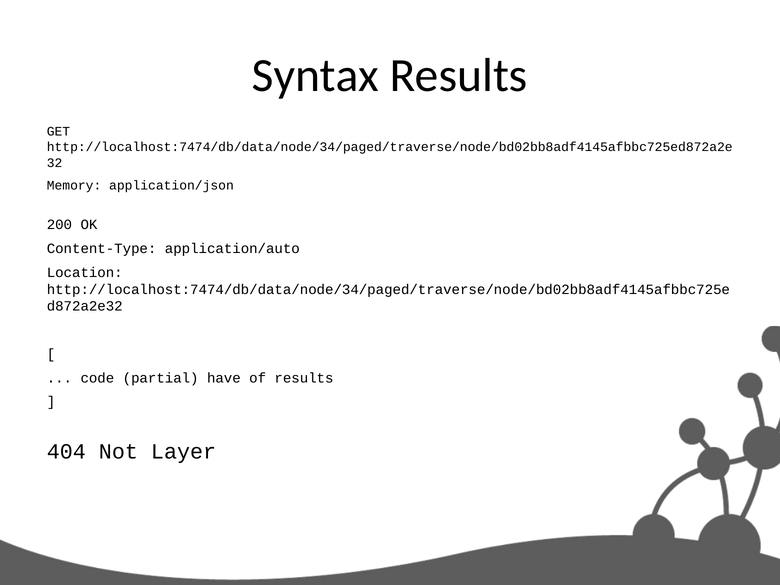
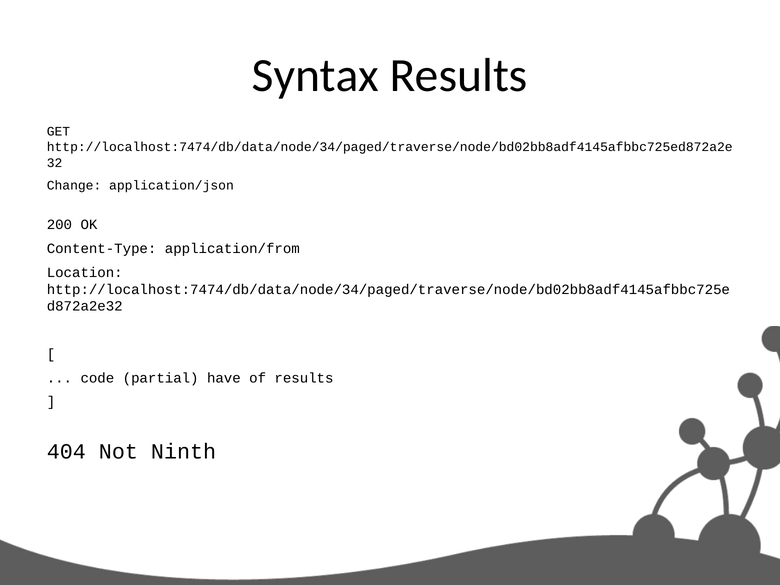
Memory: Memory -> Change
application/auto: application/auto -> application/from
Layer: Layer -> Ninth
